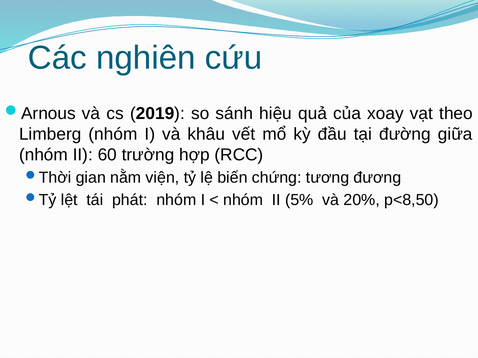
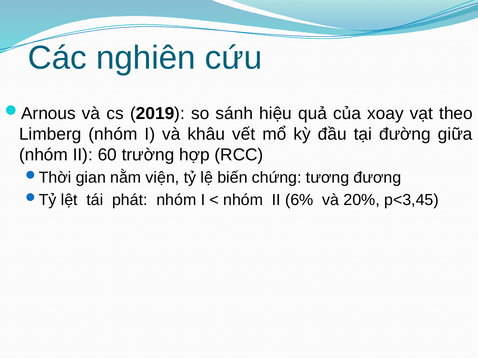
5%: 5% -> 6%
p<8,50: p<8,50 -> p<3,45
